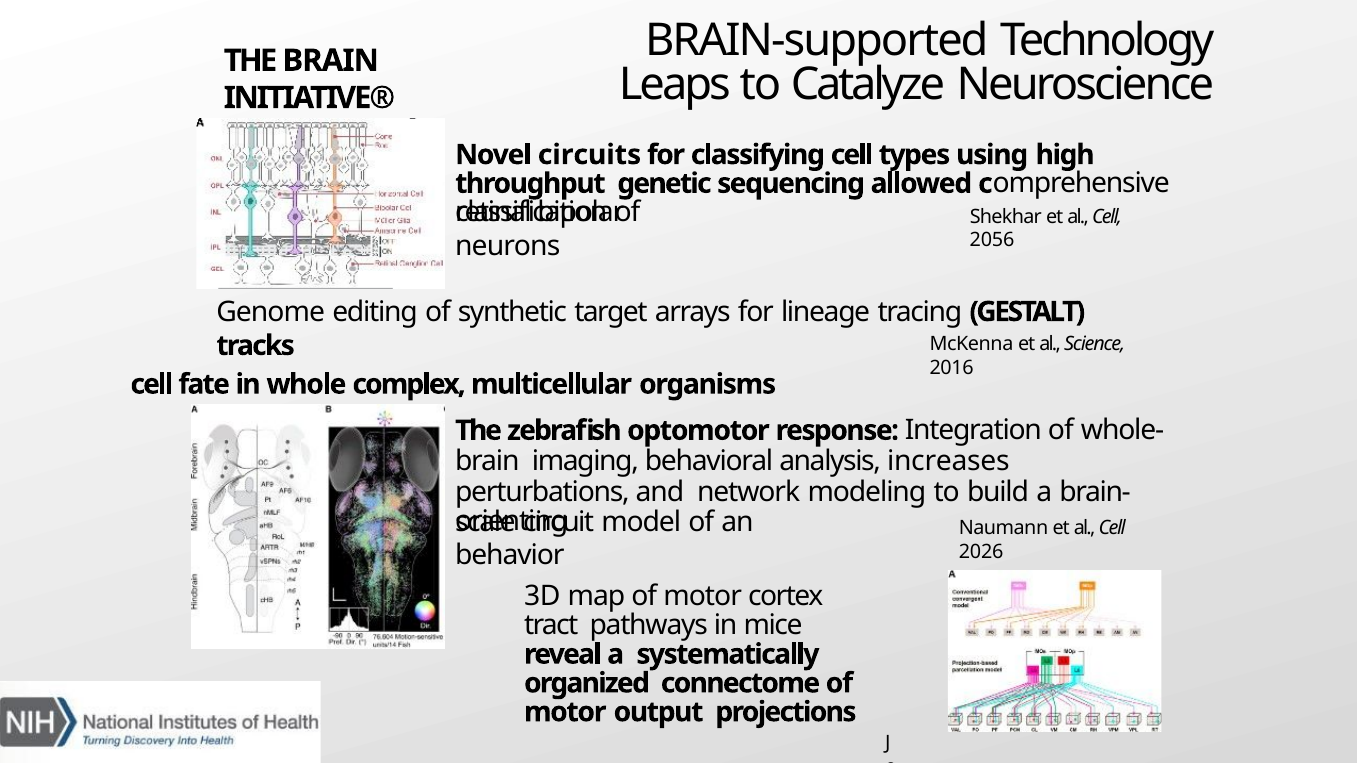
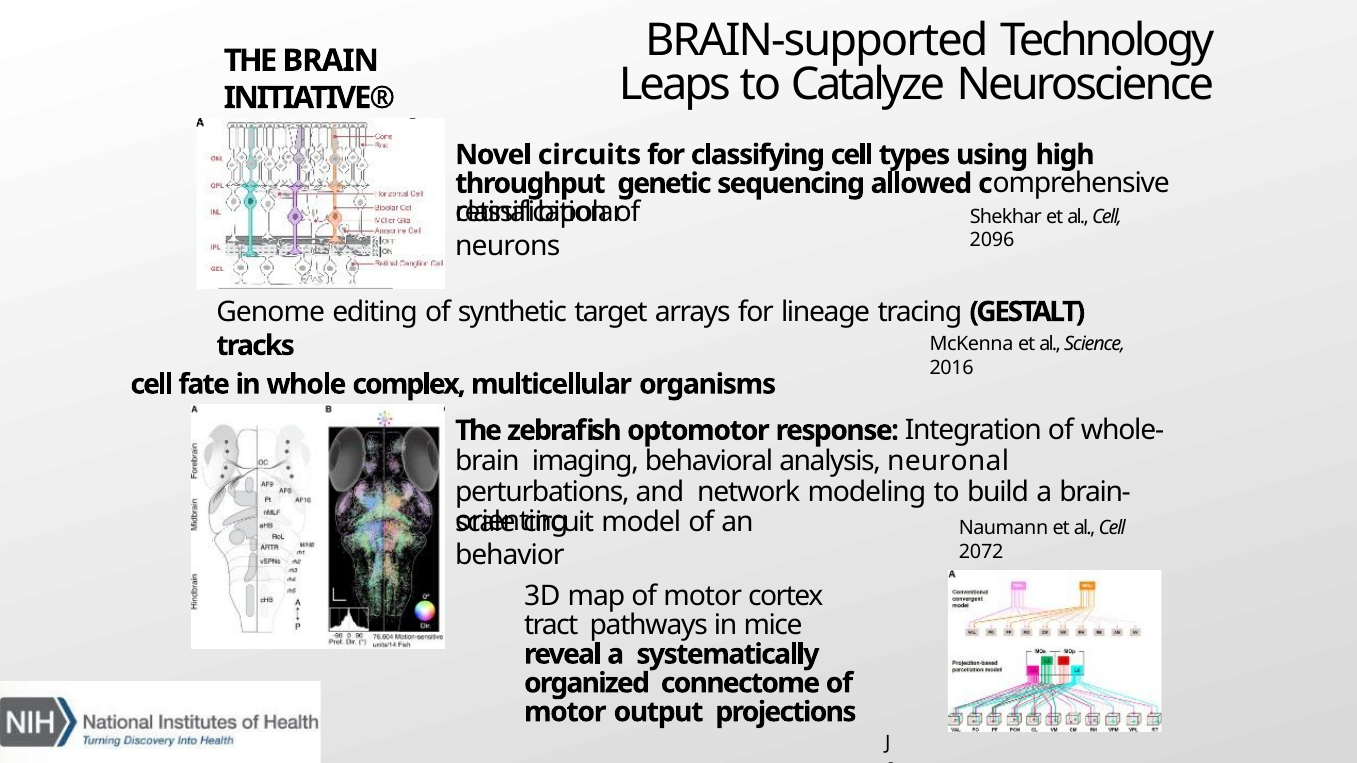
2056: 2056 -> 2096
increases: increases -> neuronal
2026: 2026 -> 2072
